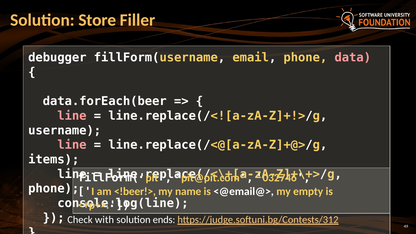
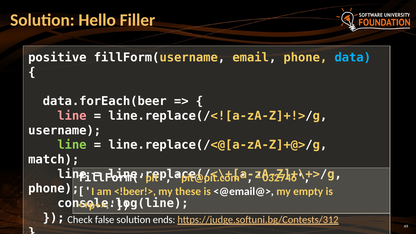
Store: Store -> Hello
debugger: debugger -> positive
data colour: pink -> light blue
line at (72, 145) colour: pink -> light green
items: items -> match
name: name -> these
with: with -> false
